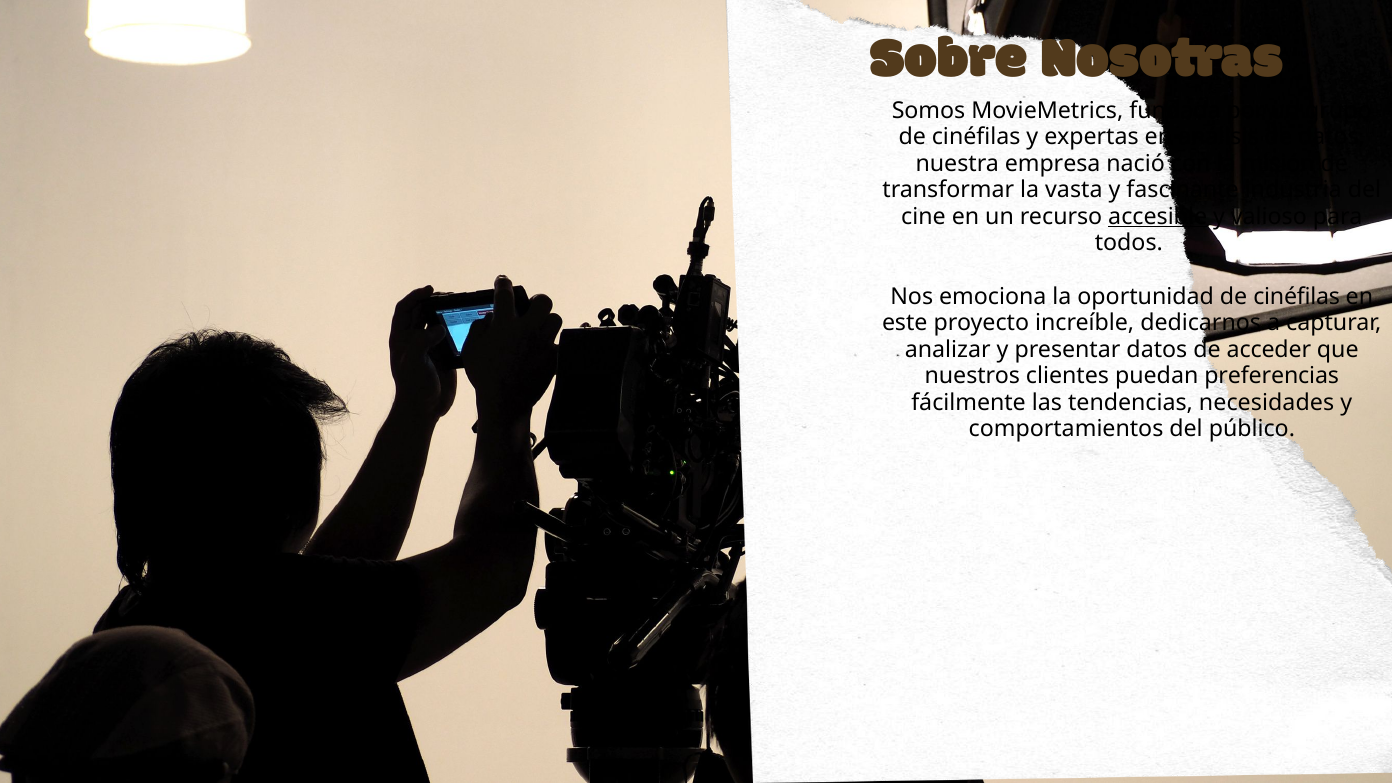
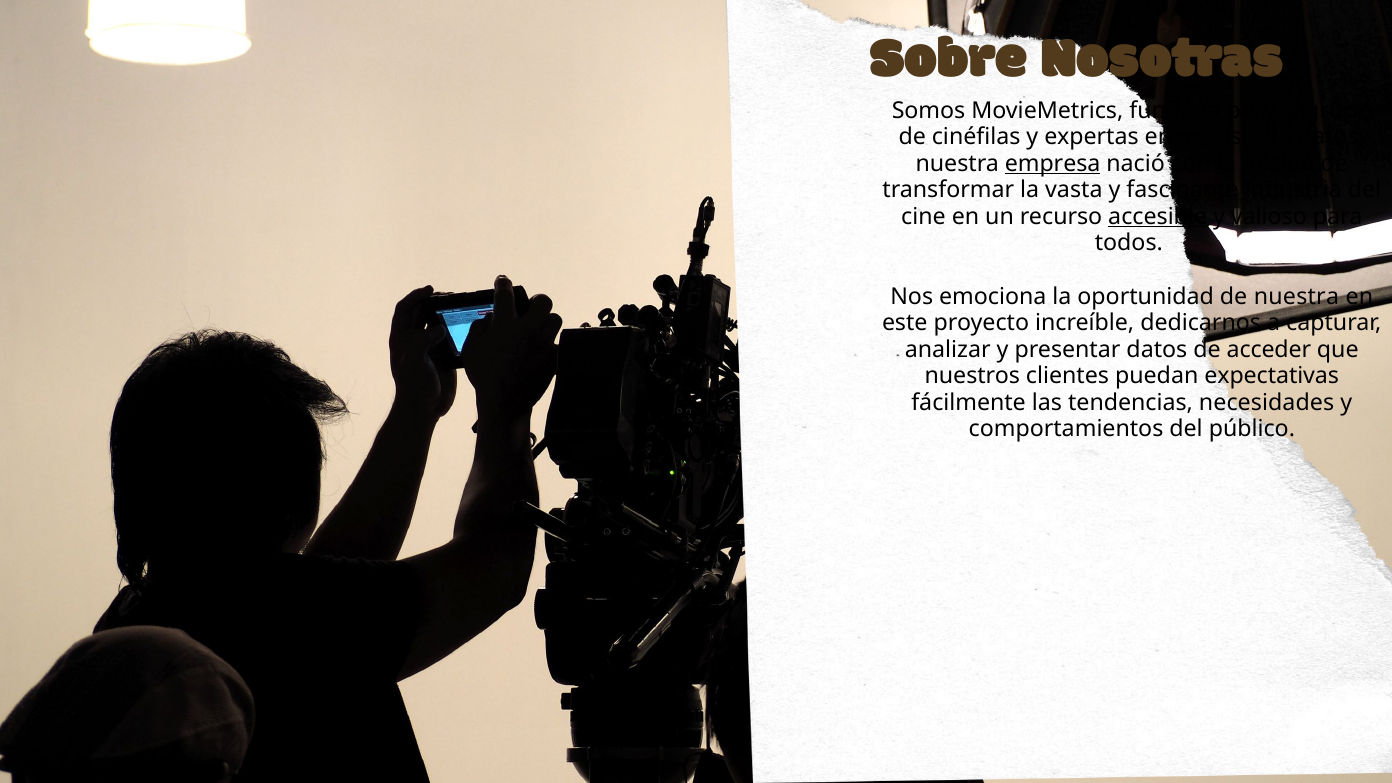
empresa underline: none -> present
oportunidad de cinéfilas: cinéfilas -> nuestra
preferencias: preferencias -> expectativas
